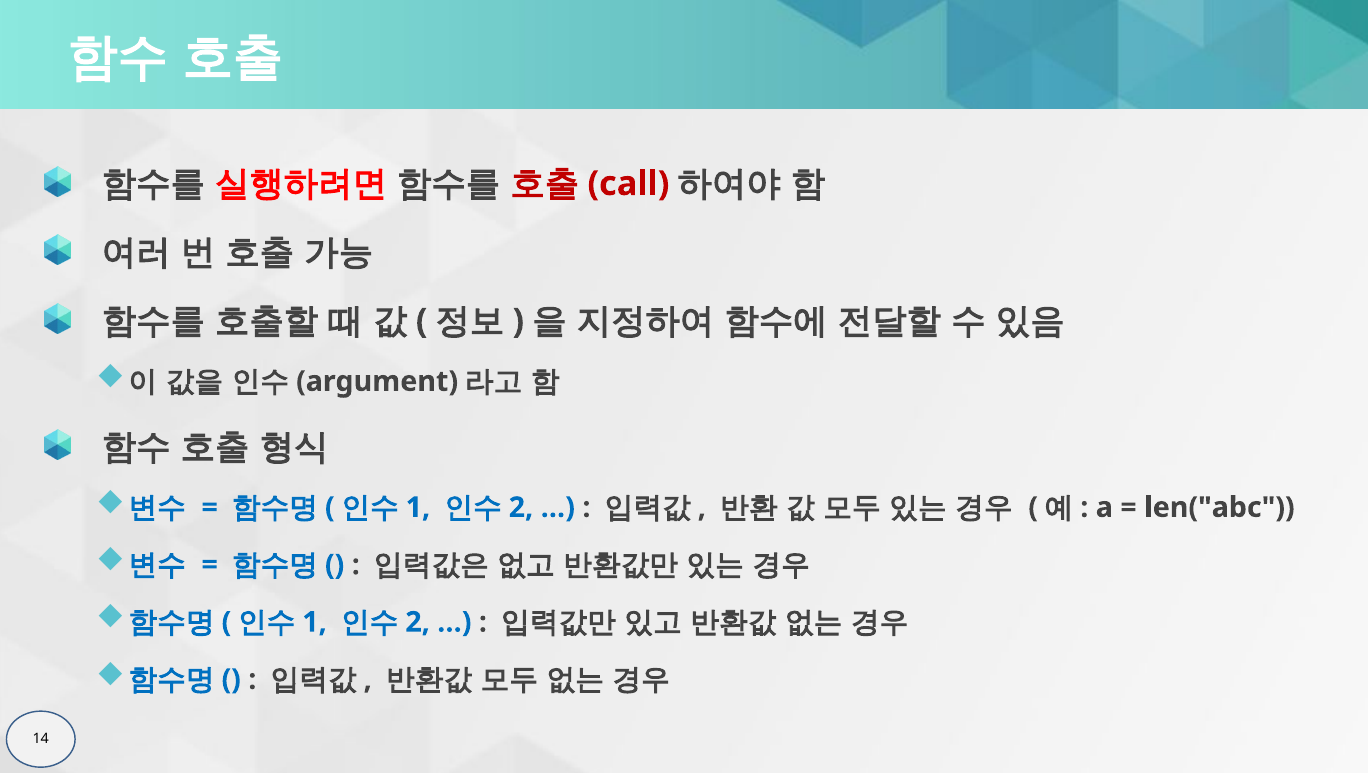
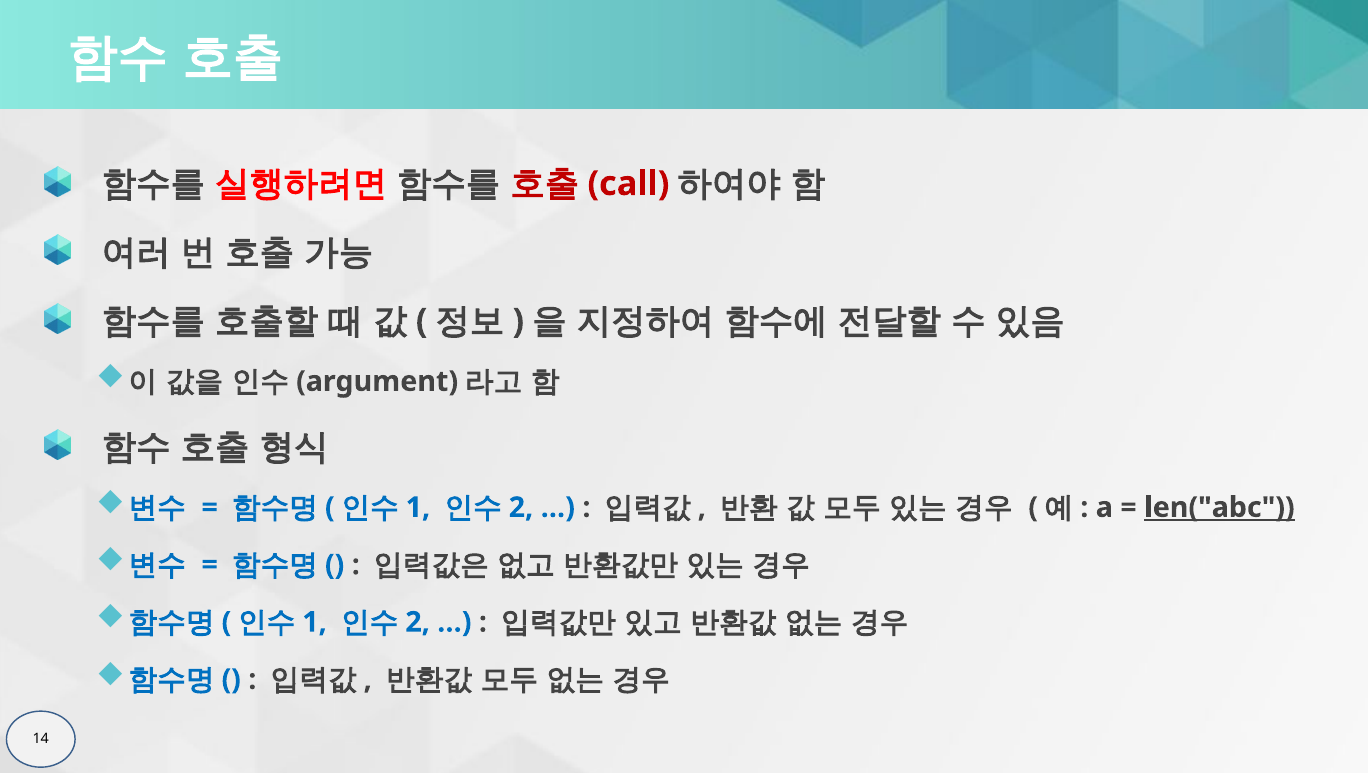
len("abc underline: none -> present
